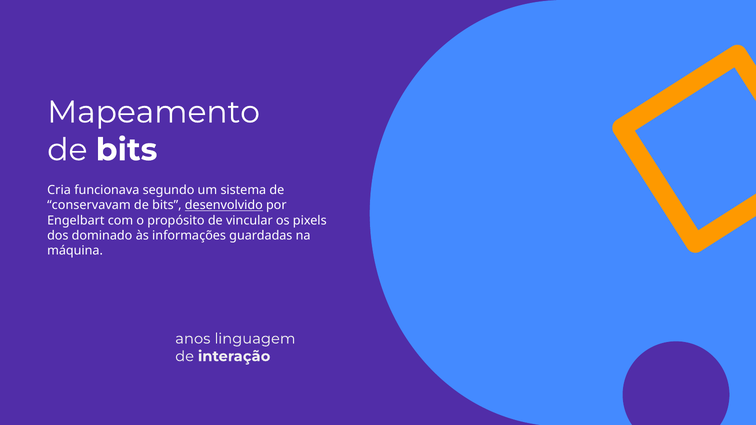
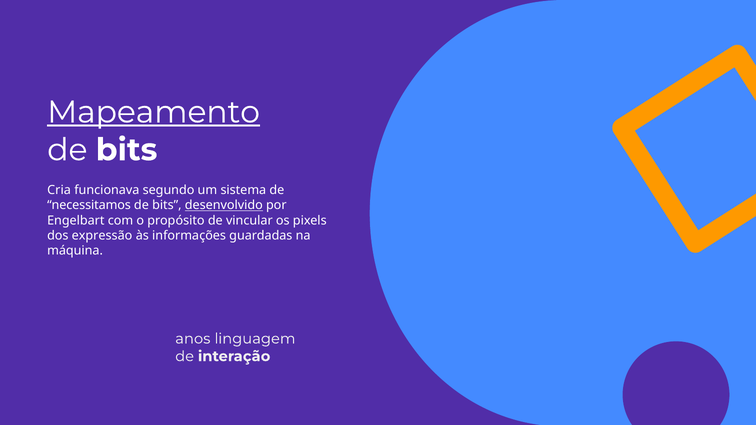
Mapeamento underline: none -> present
conservavam: conservavam -> necessitamos
dominado: dominado -> expressão
